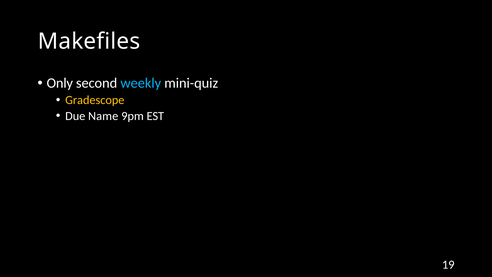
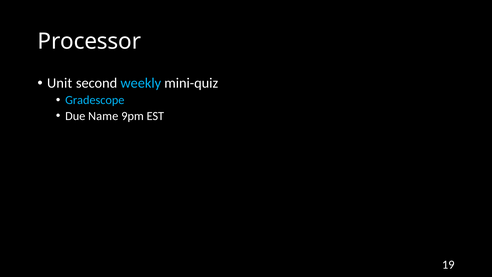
Makefiles: Makefiles -> Processor
Only: Only -> Unit
Gradescope colour: yellow -> light blue
